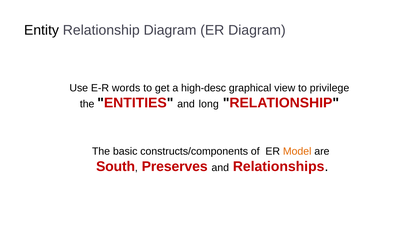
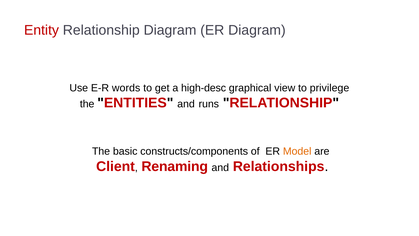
Entity colour: black -> red
long: long -> runs
South: South -> Client
Preserves: Preserves -> Renaming
